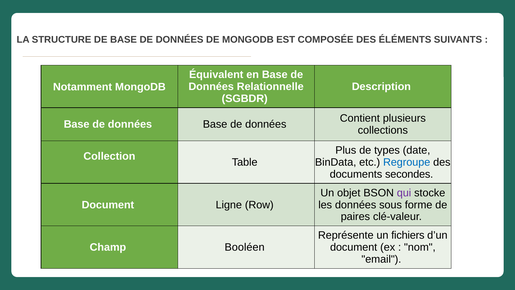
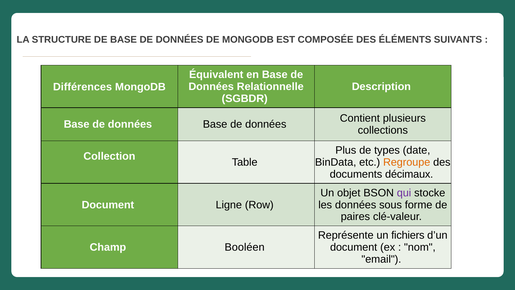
Notamment: Notamment -> Différences
Regroupe colour: blue -> orange
secondes: secondes -> décimaux
